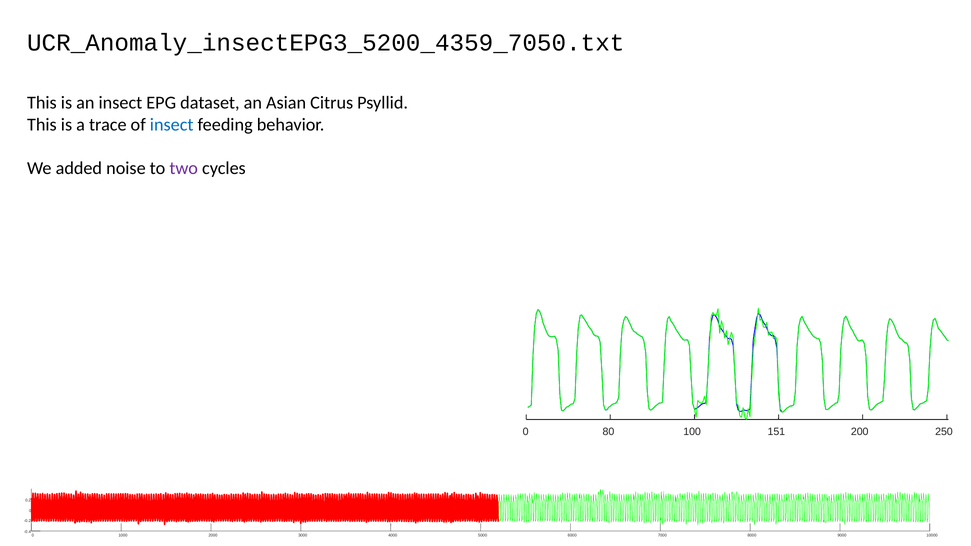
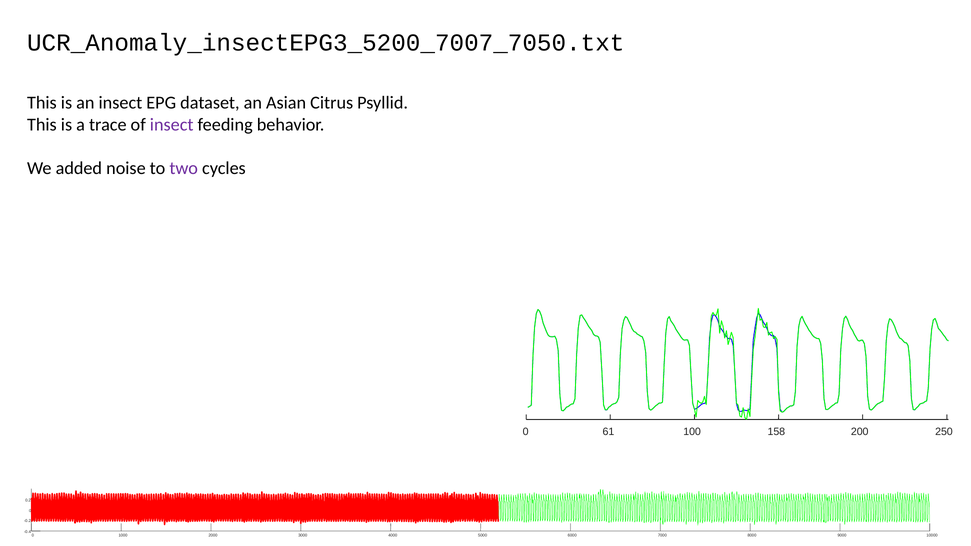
UCR_Anomaly_insectEPG3_5200_4359_7050.txt: UCR_Anomaly_insectEPG3_5200_4359_7050.txt -> UCR_Anomaly_insectEPG3_5200_7007_7050.txt
insect at (172, 125) colour: blue -> purple
80: 80 -> 61
151: 151 -> 158
